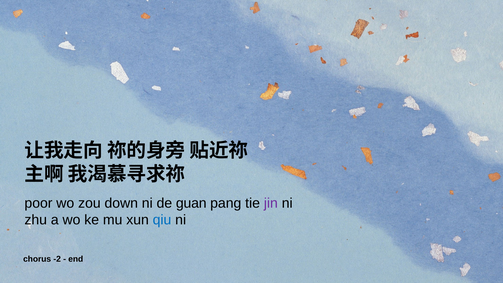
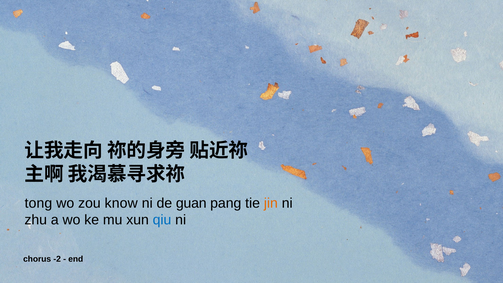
poor: poor -> tong
down: down -> know
jin colour: purple -> orange
